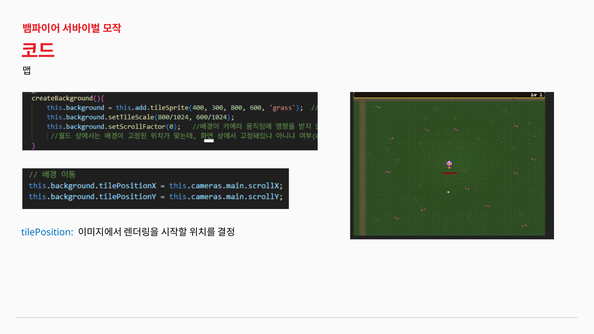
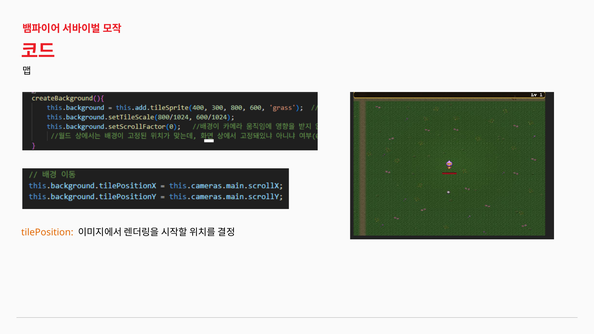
tilePosition colour: blue -> orange
